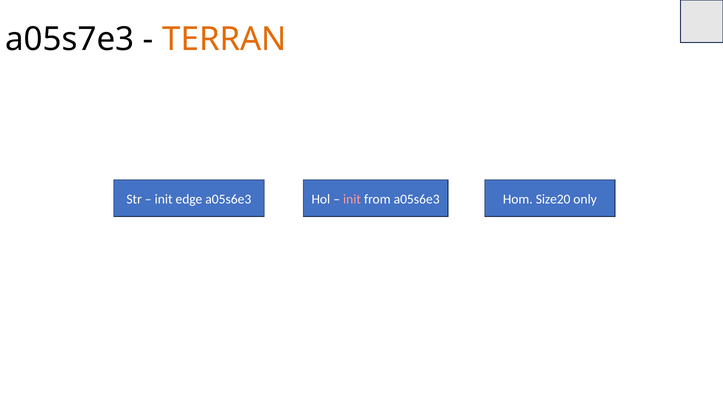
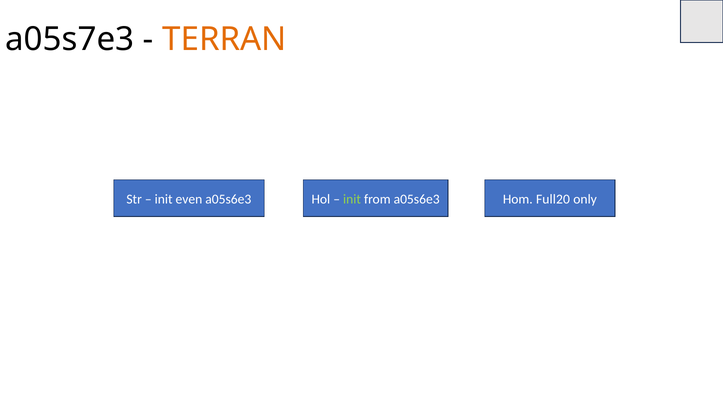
edge: edge -> even
init at (352, 199) colour: pink -> light green
Size20: Size20 -> Full20
